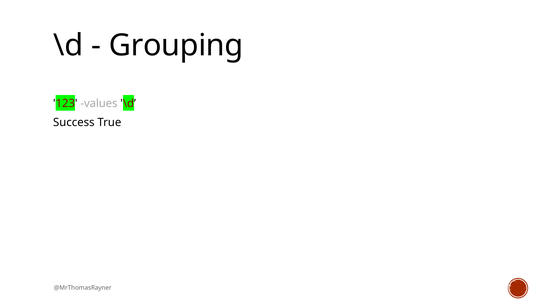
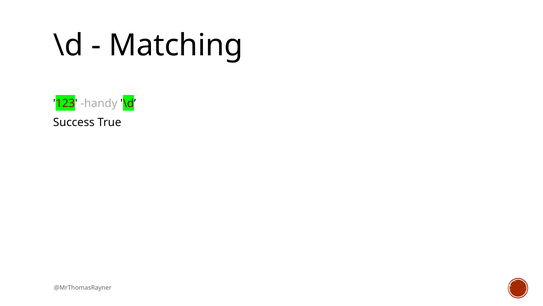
Grouping: Grouping -> Matching
values: values -> handy
